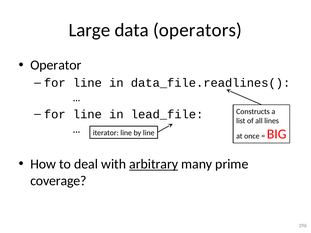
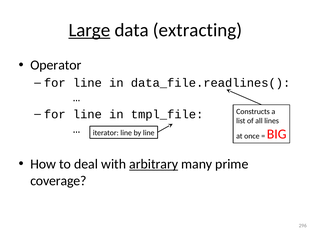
Large underline: none -> present
operators: operators -> extracting
lead_file: lead_file -> tmpl_file
